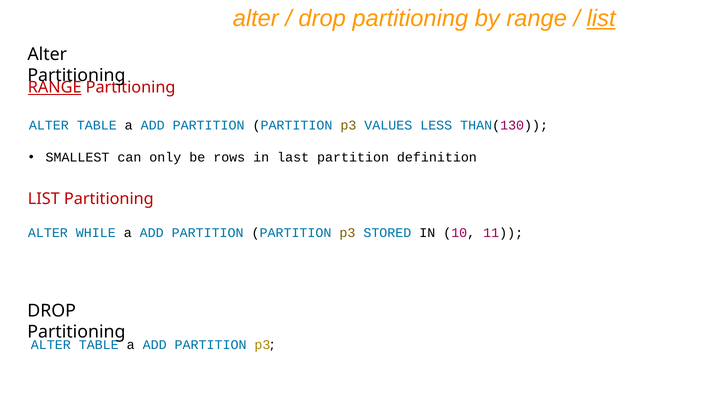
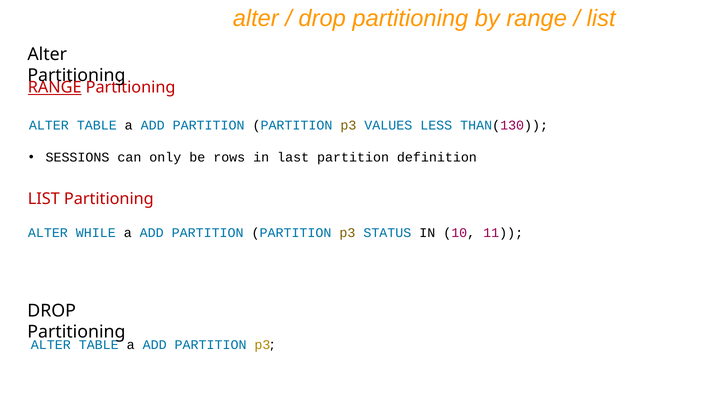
list at (601, 18) underline: present -> none
SMALLEST: SMALLEST -> SESSIONS
STORED: STORED -> STATUS
